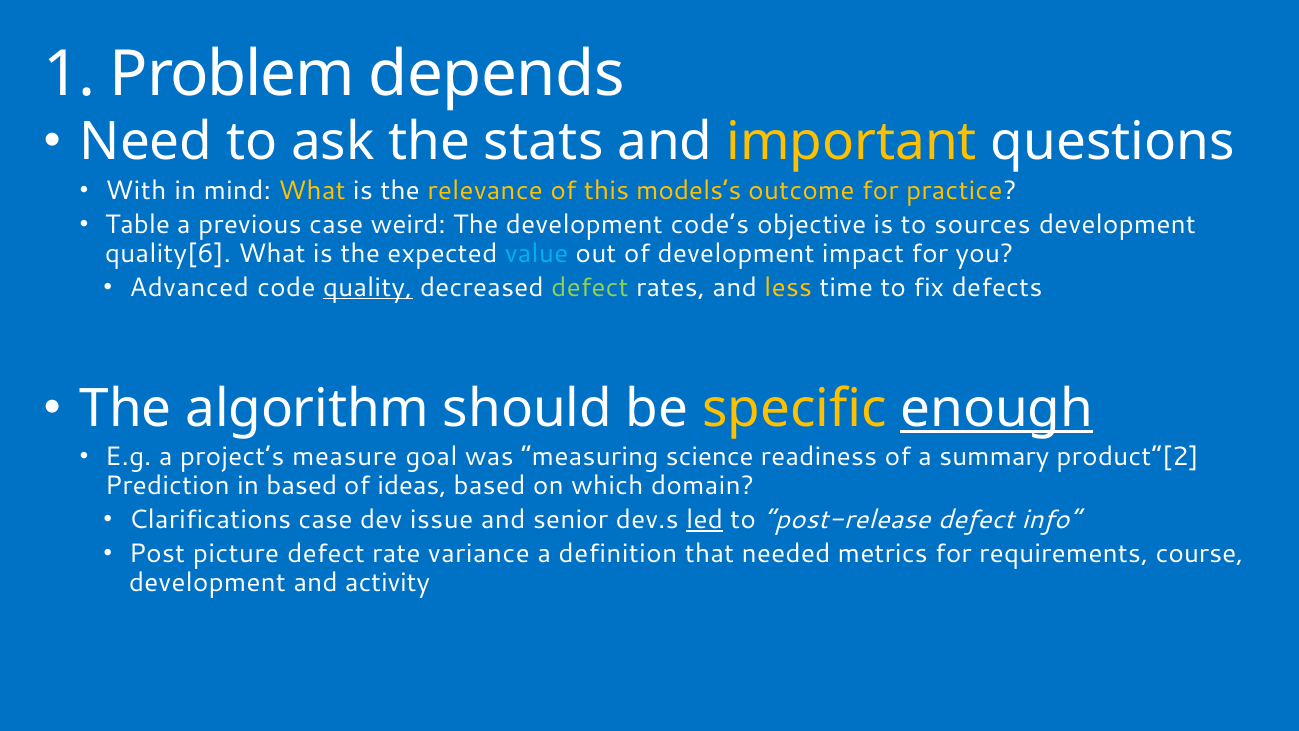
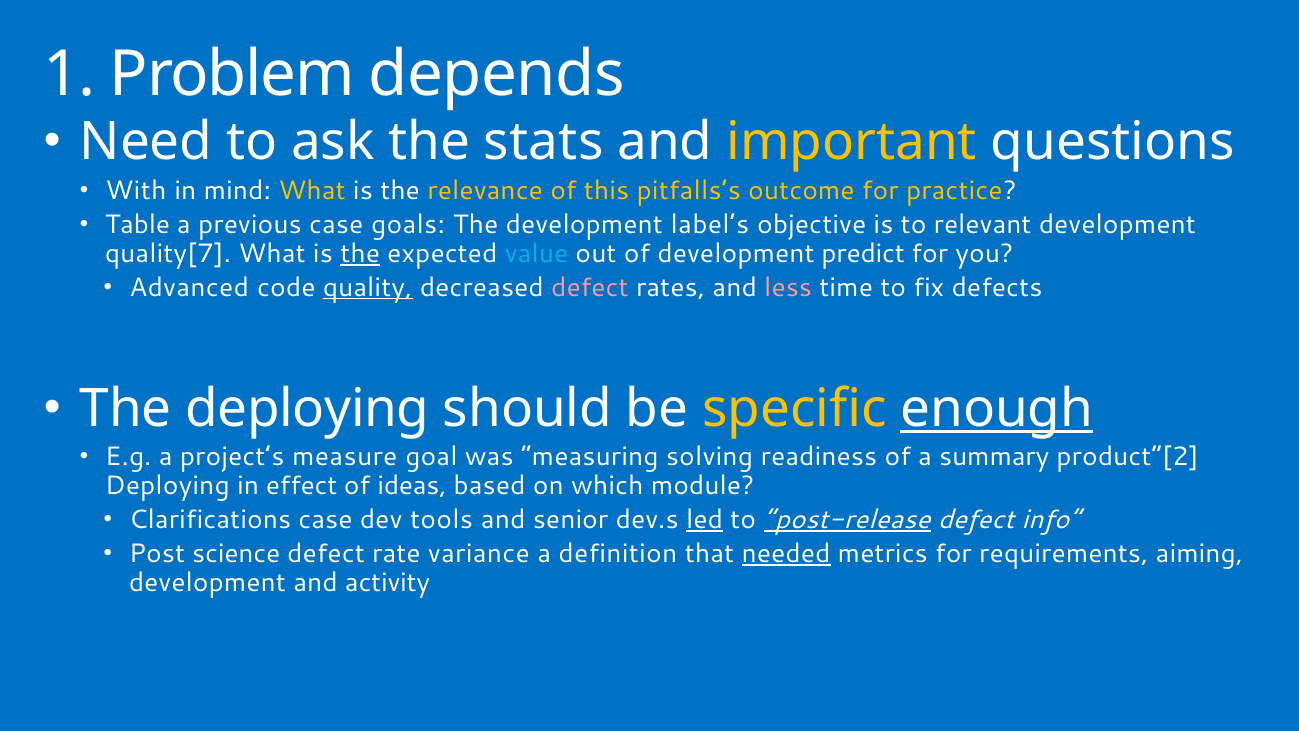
models’s: models’s -> pitfalls’s
weird: weird -> goals
code’s: code’s -> label’s
sources: sources -> relevant
quality[6: quality[6 -> quality[7
the at (360, 253) underline: none -> present
impact: impact -> predict
defect at (590, 287) colour: light green -> pink
less colour: yellow -> pink
The algorithm: algorithm -> deploying
science: science -> solving
Prediction at (167, 485): Prediction -> Deploying
in based: based -> effect
domain: domain -> module
issue: issue -> tools
post-release underline: none -> present
picture: picture -> science
needed underline: none -> present
course: course -> aiming
